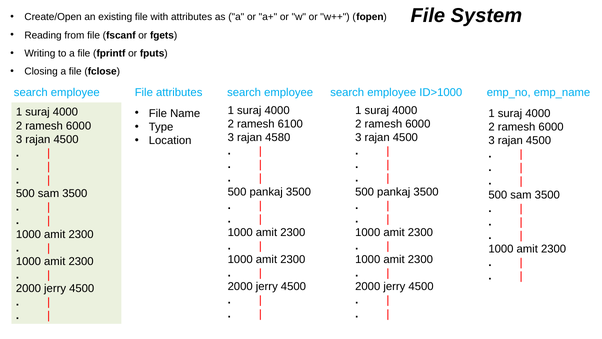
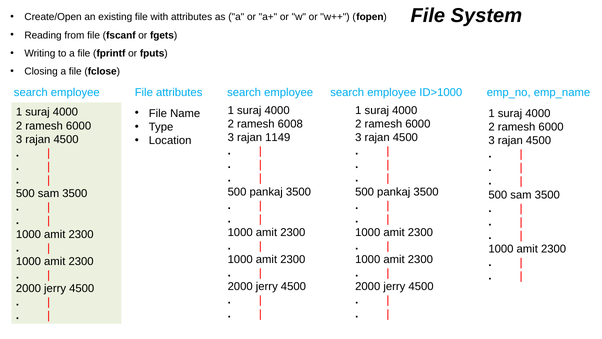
6100: 6100 -> 6008
4580: 4580 -> 1149
